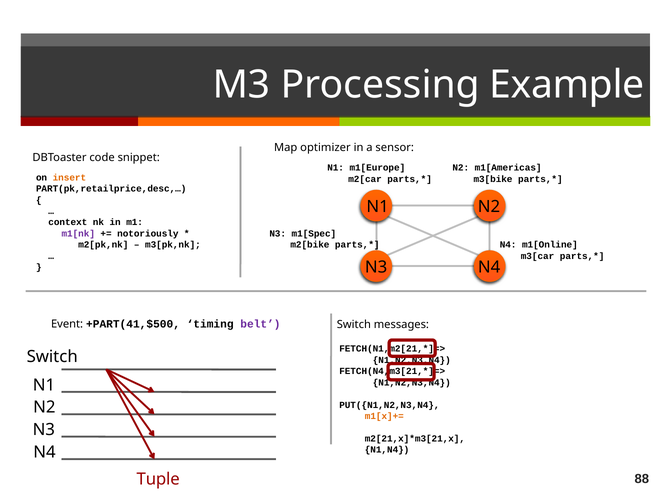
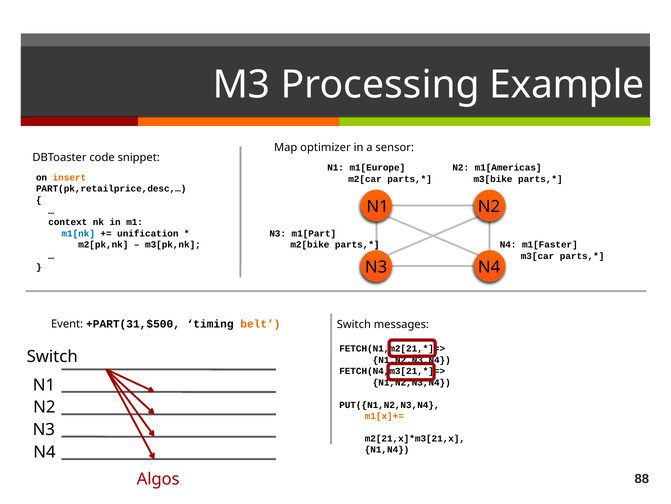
m1[Spec: m1[Spec -> m1[Part
m1[nk colour: purple -> blue
notoriously: notoriously -> unification
m1[Online: m1[Online -> m1[Faster
+PART(41,$500: +PART(41,$500 -> +PART(31,$500
belt colour: purple -> orange
Tuple: Tuple -> Algos
